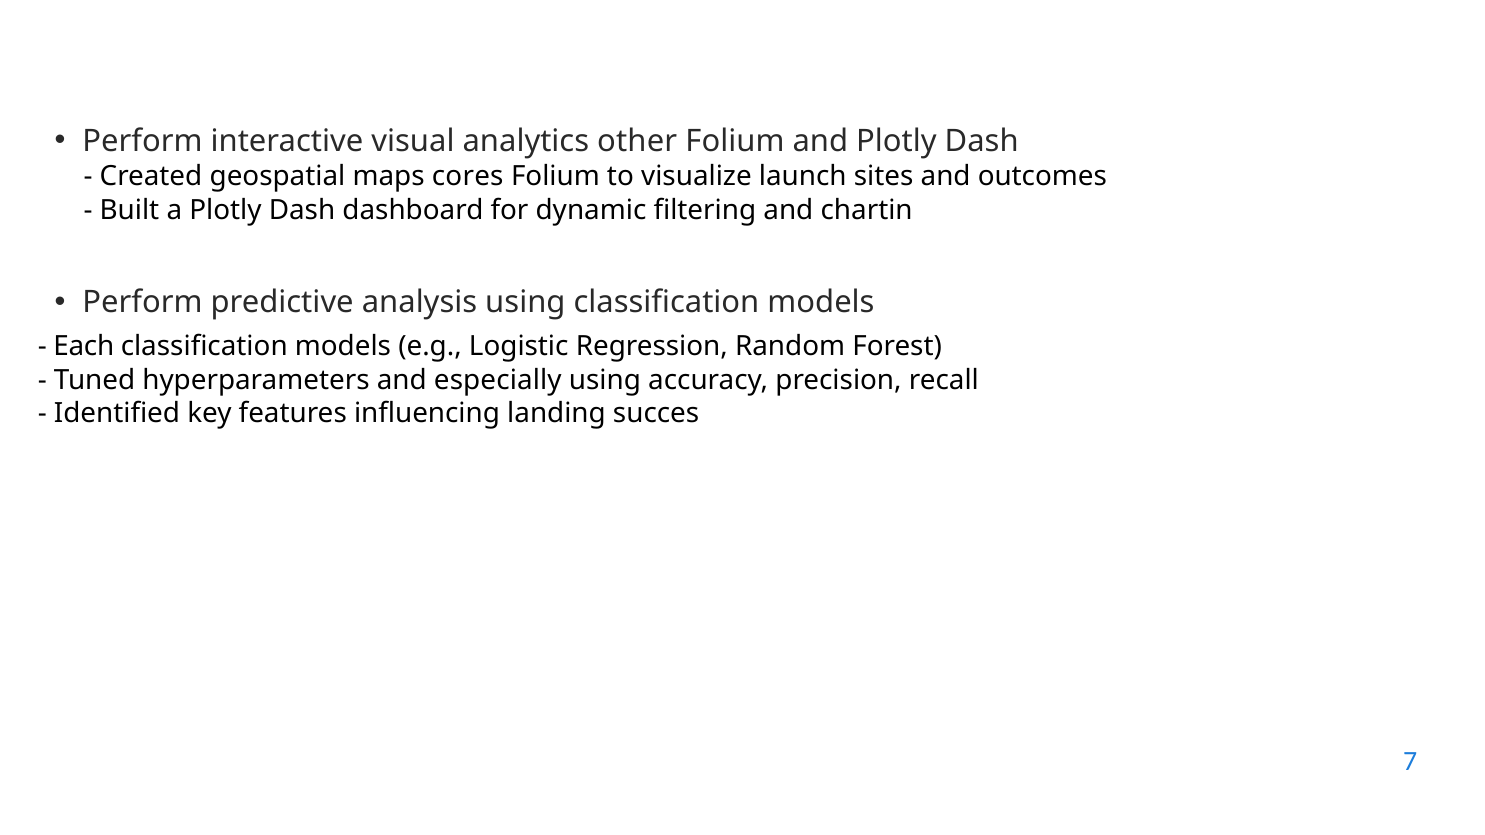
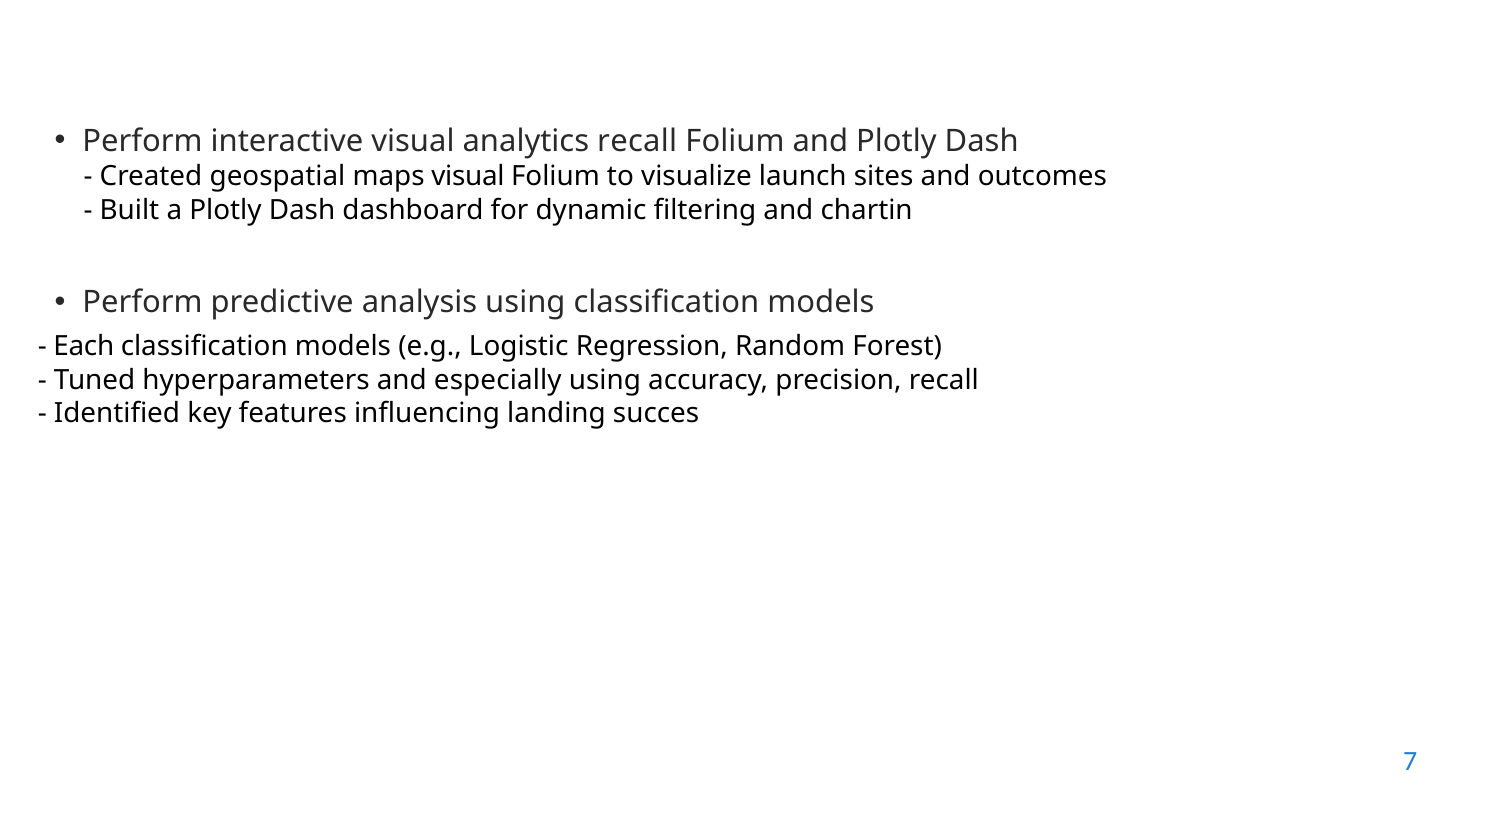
analytics other: other -> recall
maps cores: cores -> visual
